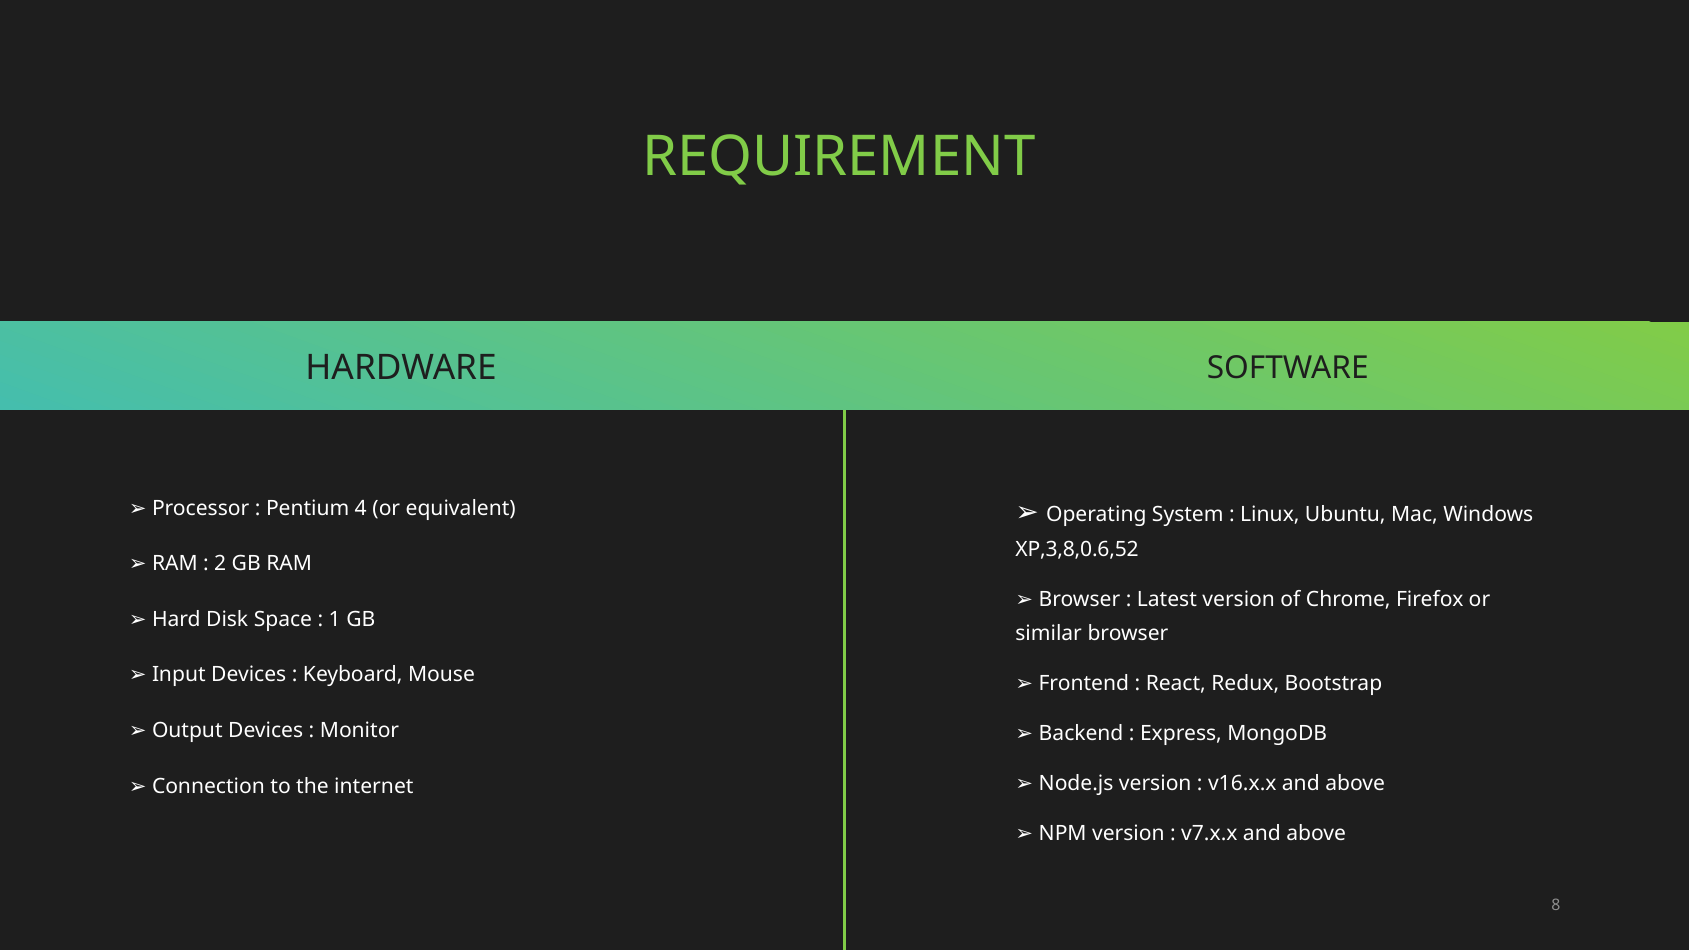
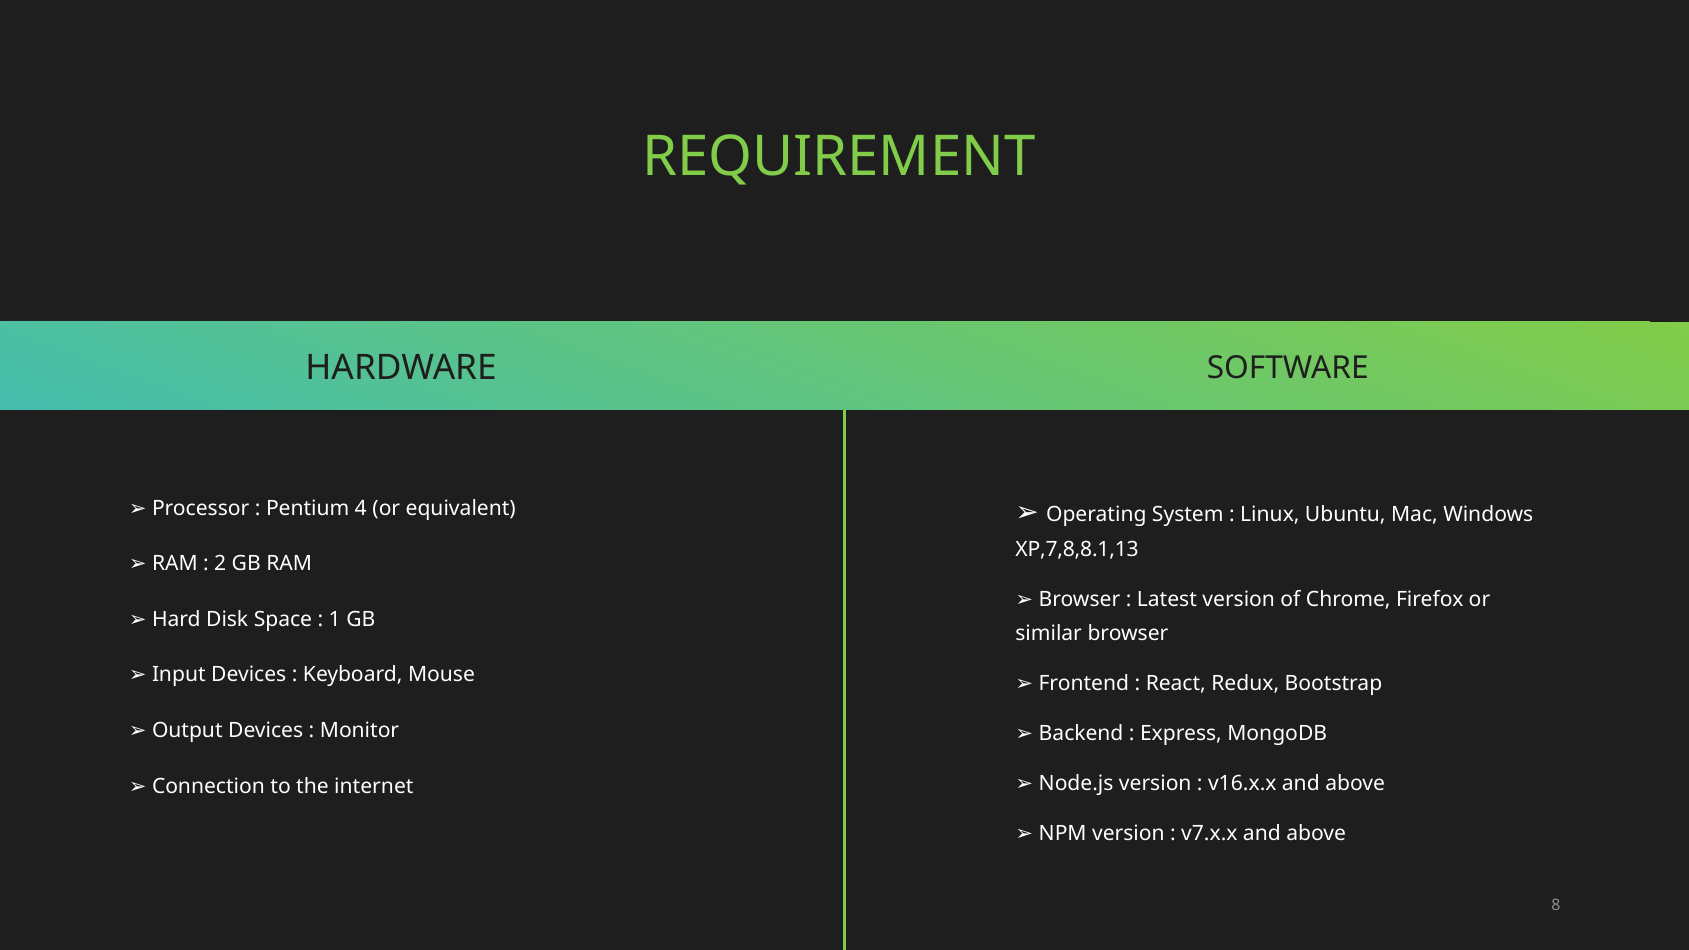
XP,3,8,0.6,52: XP,3,8,0.6,52 -> XP,7,8,8.1,13
